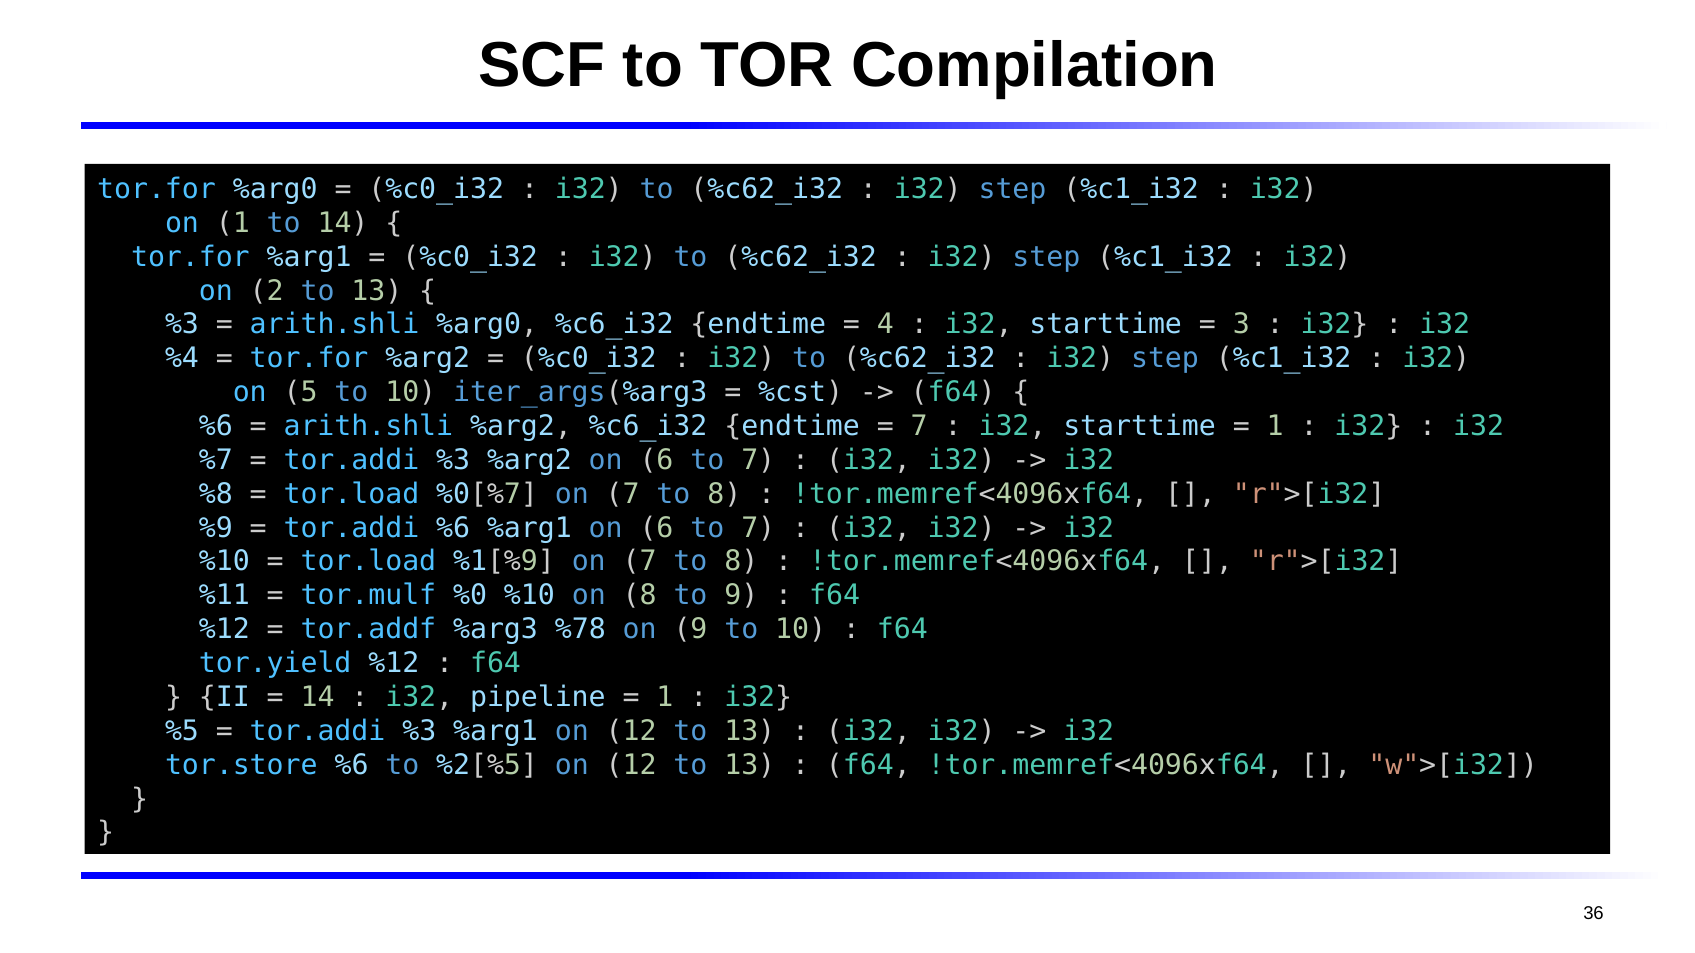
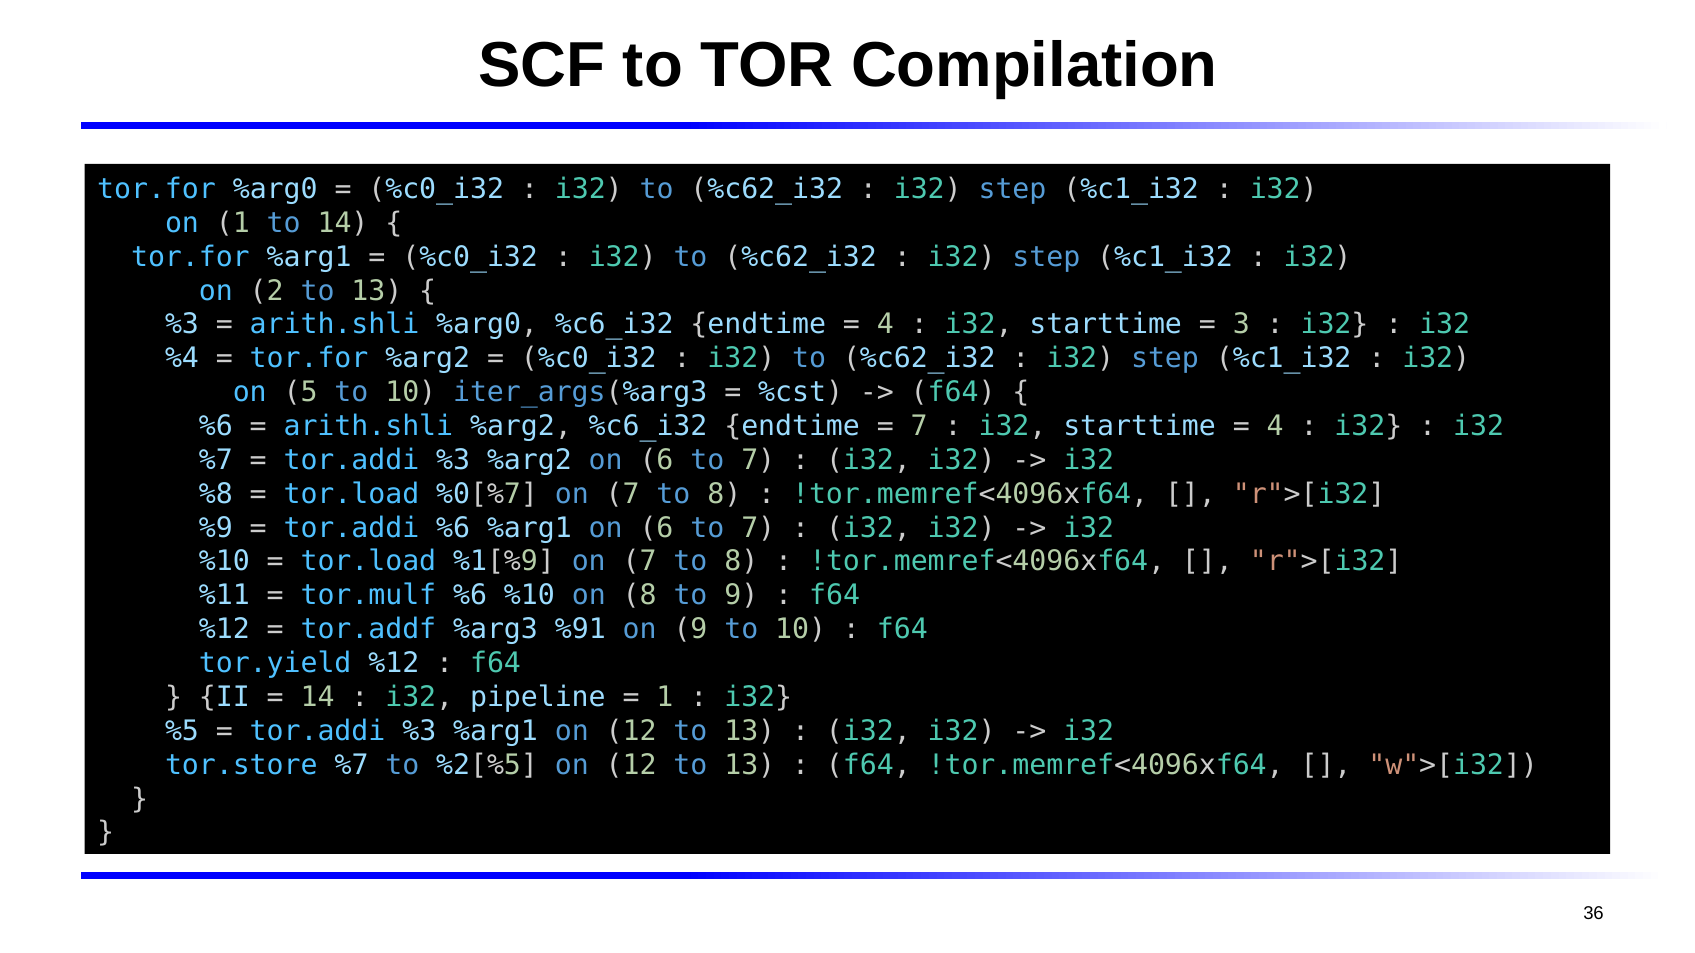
1 at (1275, 426): 1 -> 4
tor.mulf %0: %0 -> %6
%78: %78 -> %91
tor.store %6: %6 -> %7
